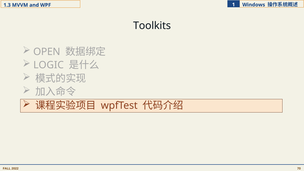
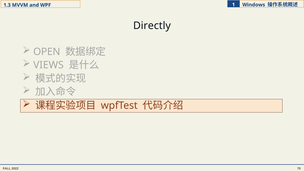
Toolkits: Toolkits -> Directly
LOGIC: LOGIC -> VIEWS
